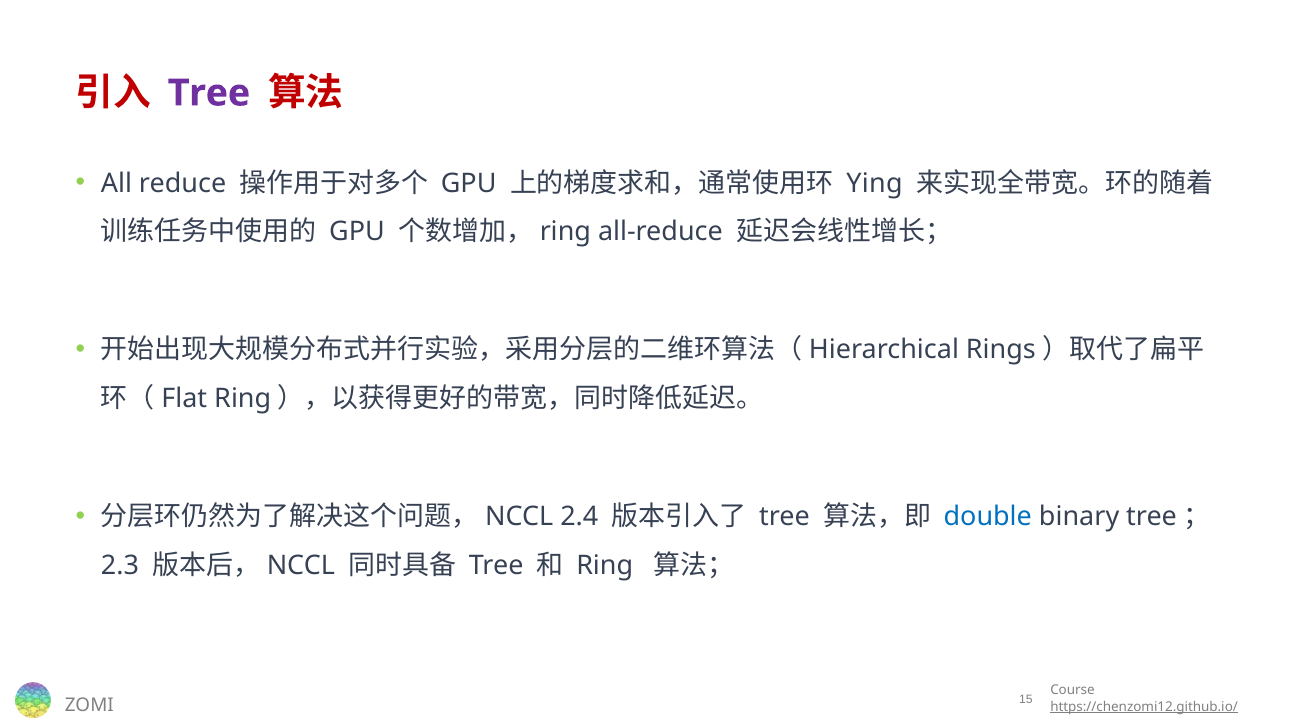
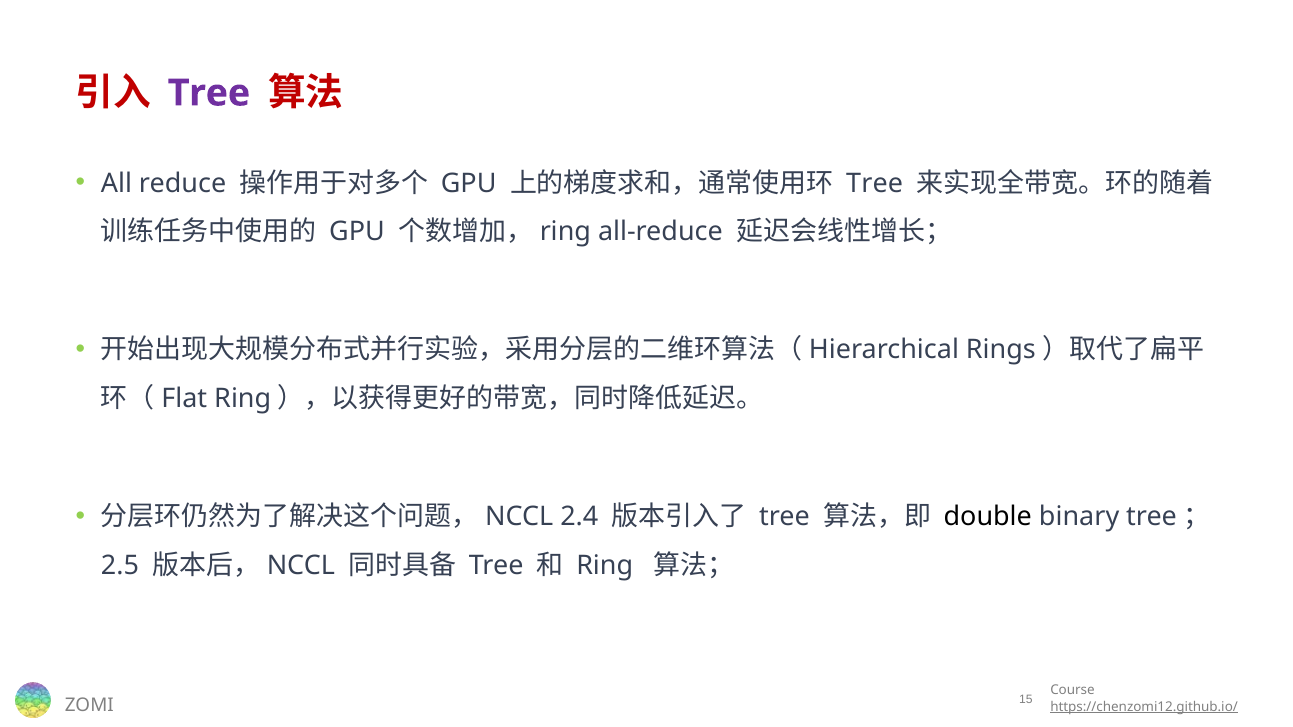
Ying at (875, 183): Ying -> Tree
double colour: blue -> black
2.3: 2.3 -> 2.5
